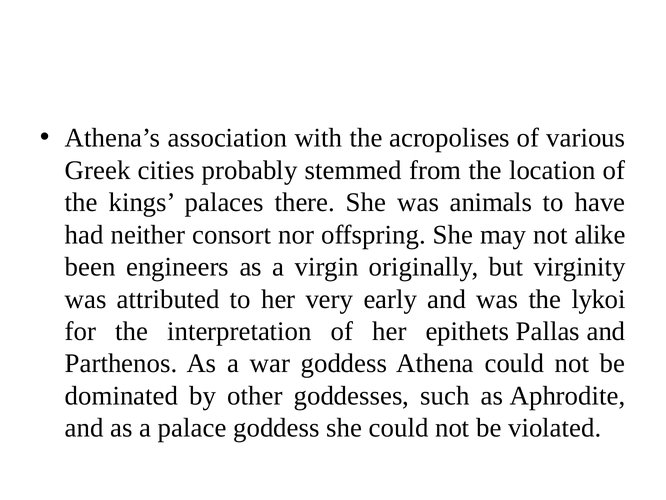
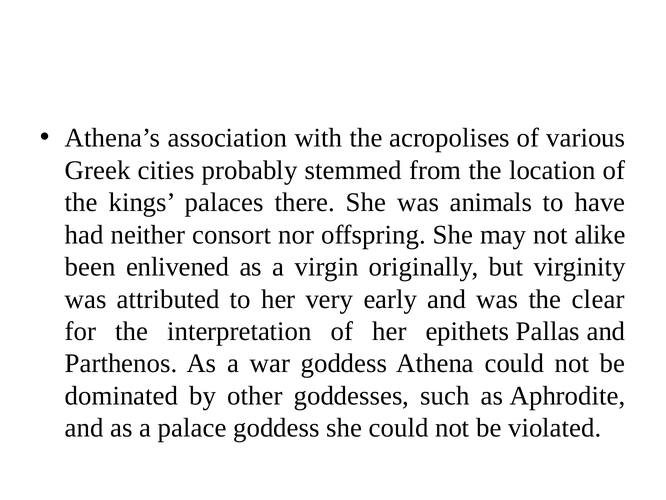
engineers: engineers -> enlivened
lykoi: lykoi -> clear
